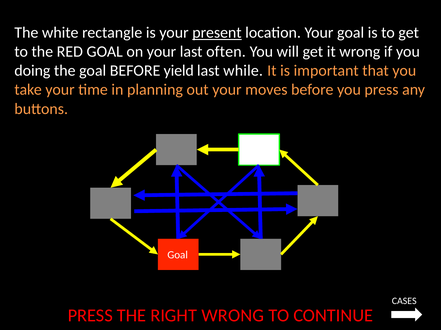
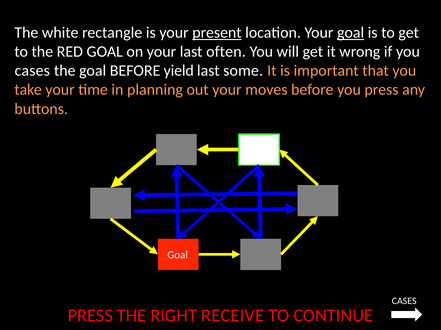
goal at (351, 33) underline: none -> present
doing at (32, 71): doing -> cases
while: while -> some
RIGHT WRONG: WRONG -> RECEIVE
